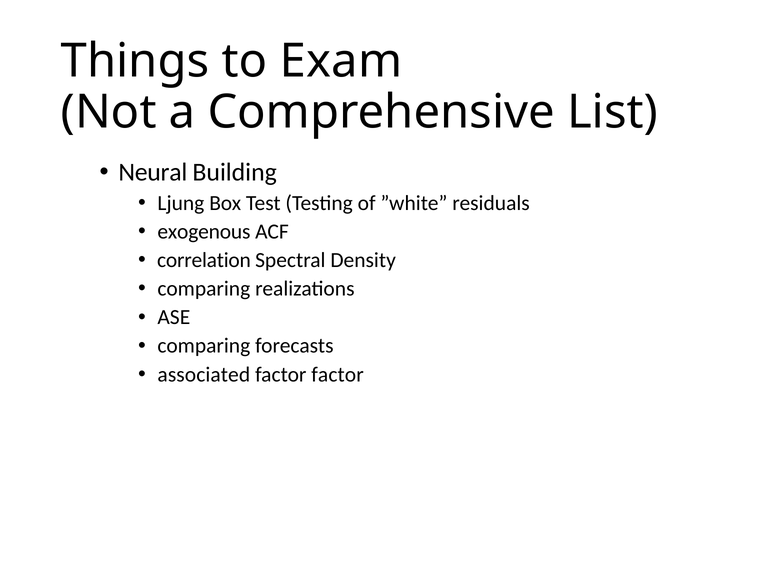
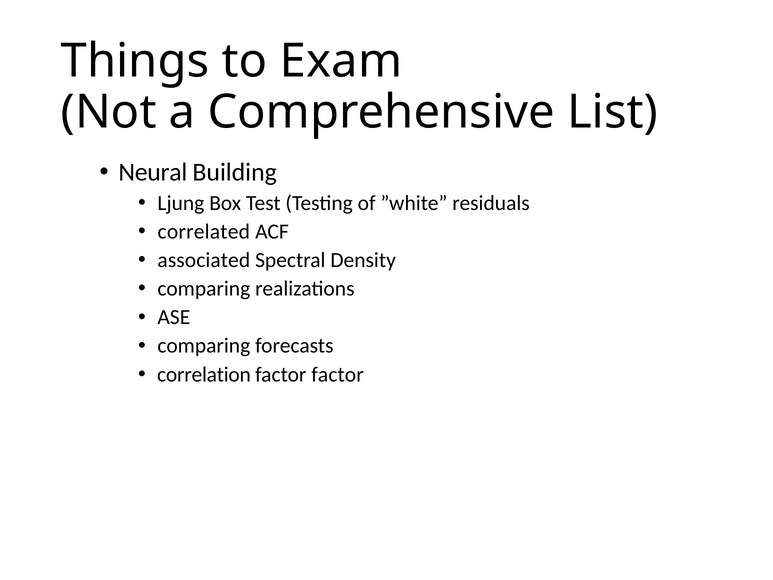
exogenous: exogenous -> correlated
correlation: correlation -> associated
associated: associated -> correlation
